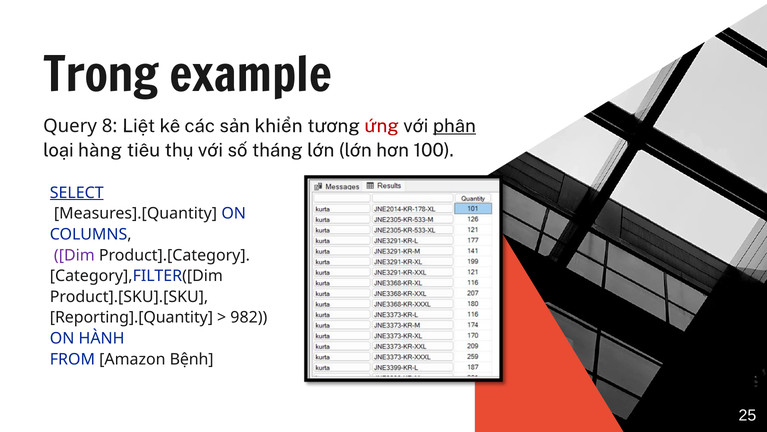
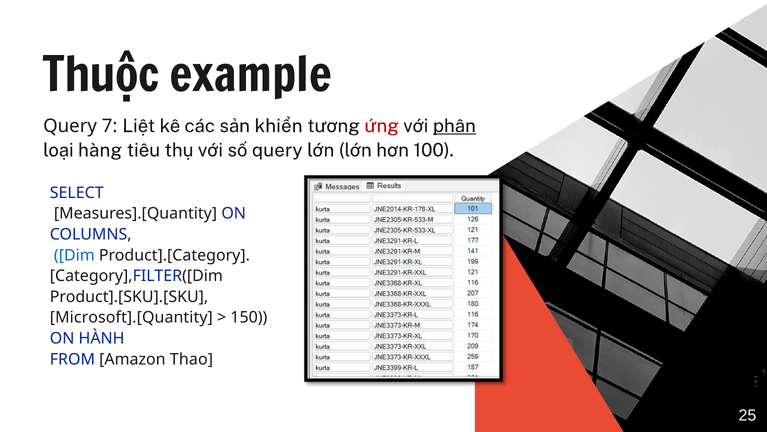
Trong: Trong -> Thuộc
8: 8 -> 7
số tháng: tháng -> query
SELECT underline: present -> none
Dim colour: purple -> blue
Reporting].[Quantity: Reporting].[Quantity -> Microsoft].[Quantity
982: 982 -> 150
Bệnh: Bệnh -> Thao
